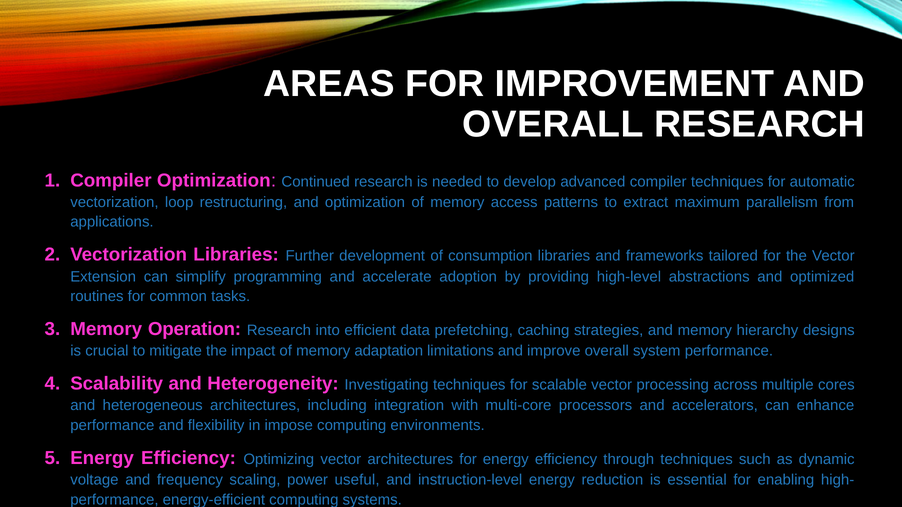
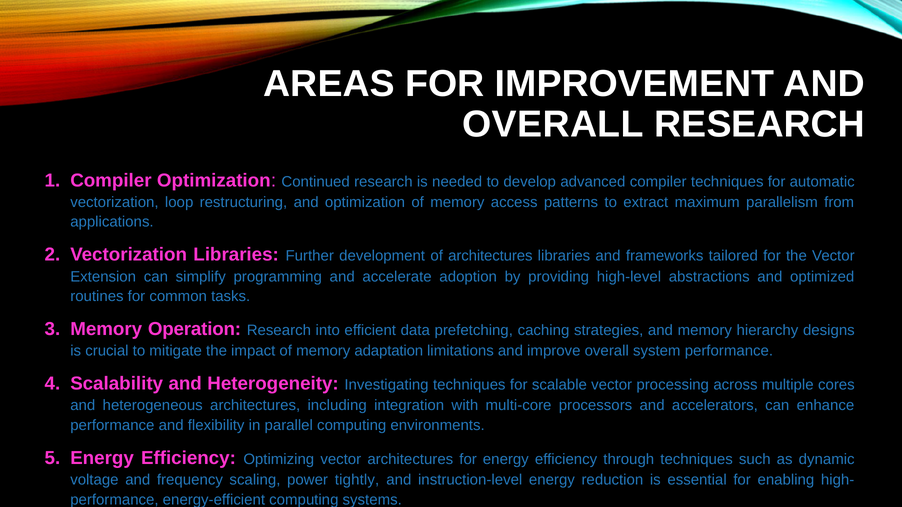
of consumption: consumption -> architectures
impose: impose -> parallel
useful: useful -> tightly
